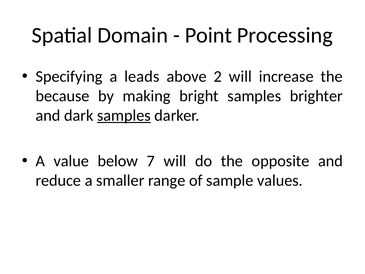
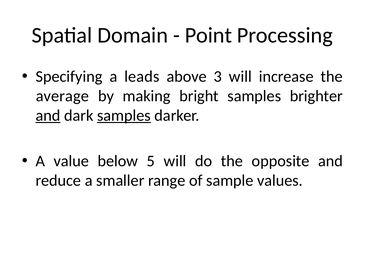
2: 2 -> 3
because: because -> average
and at (48, 116) underline: none -> present
7: 7 -> 5
